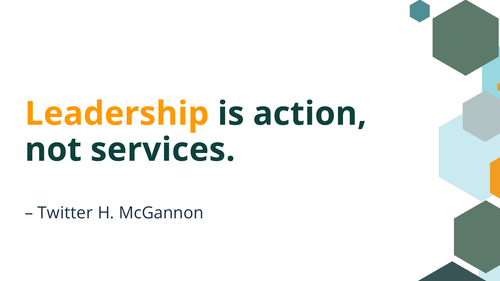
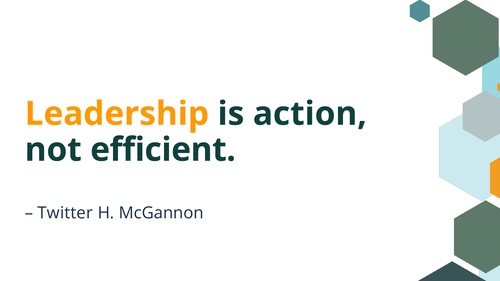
services: services -> efficient
